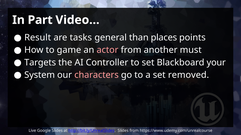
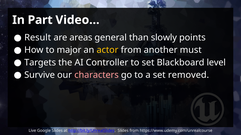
tasks: tasks -> areas
places: places -> slowly
game: game -> major
actor colour: pink -> yellow
your: your -> level
System: System -> Survive
